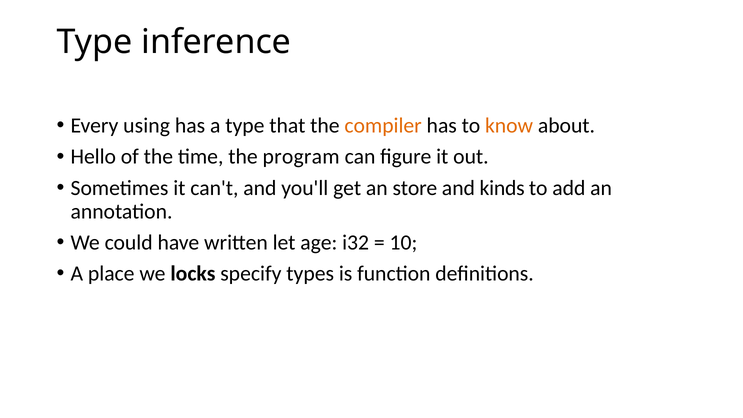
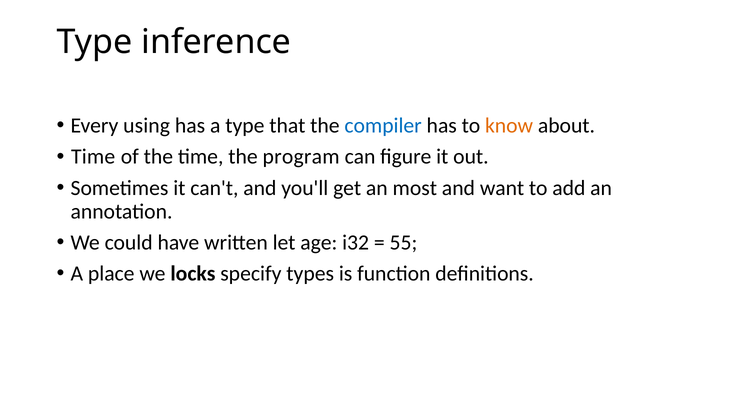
compiler colour: orange -> blue
Hello at (93, 157): Hello -> Time
store: store -> most
kinds: kinds -> want
10: 10 -> 55
